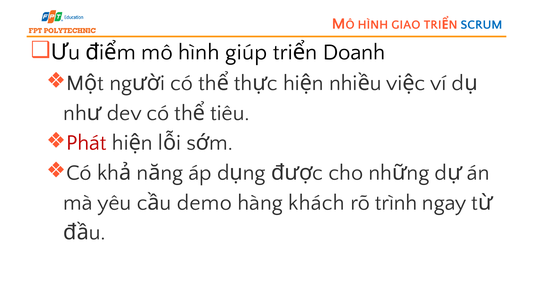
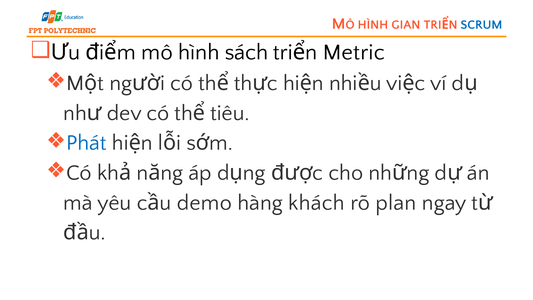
GIAO: GIAO -> GIAN
giúp: giúp -> sách
Doanh: Doanh -> Metric
Phát colour: red -> blue
trình: trình -> plan
